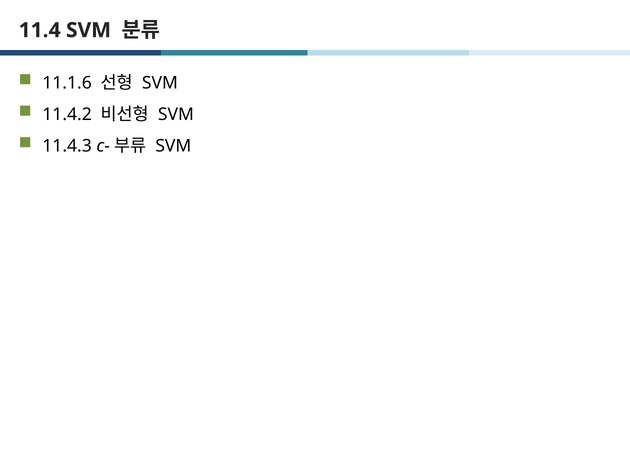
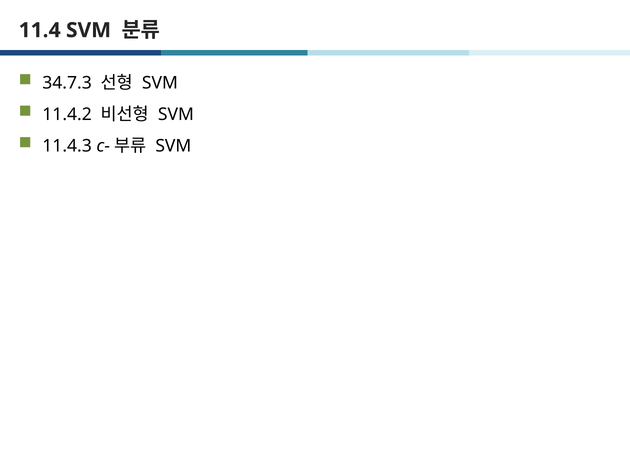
11.1.6: 11.1.6 -> 34.7.3
